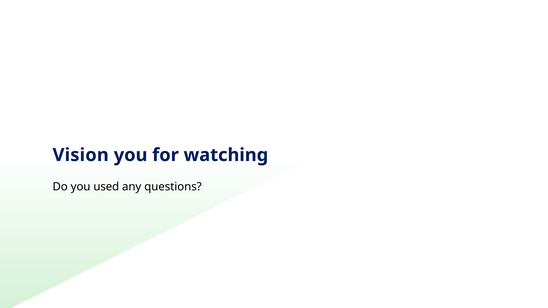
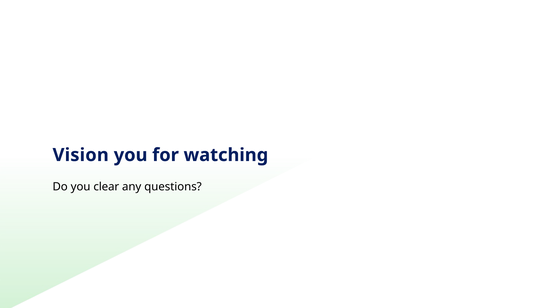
used: used -> clear
